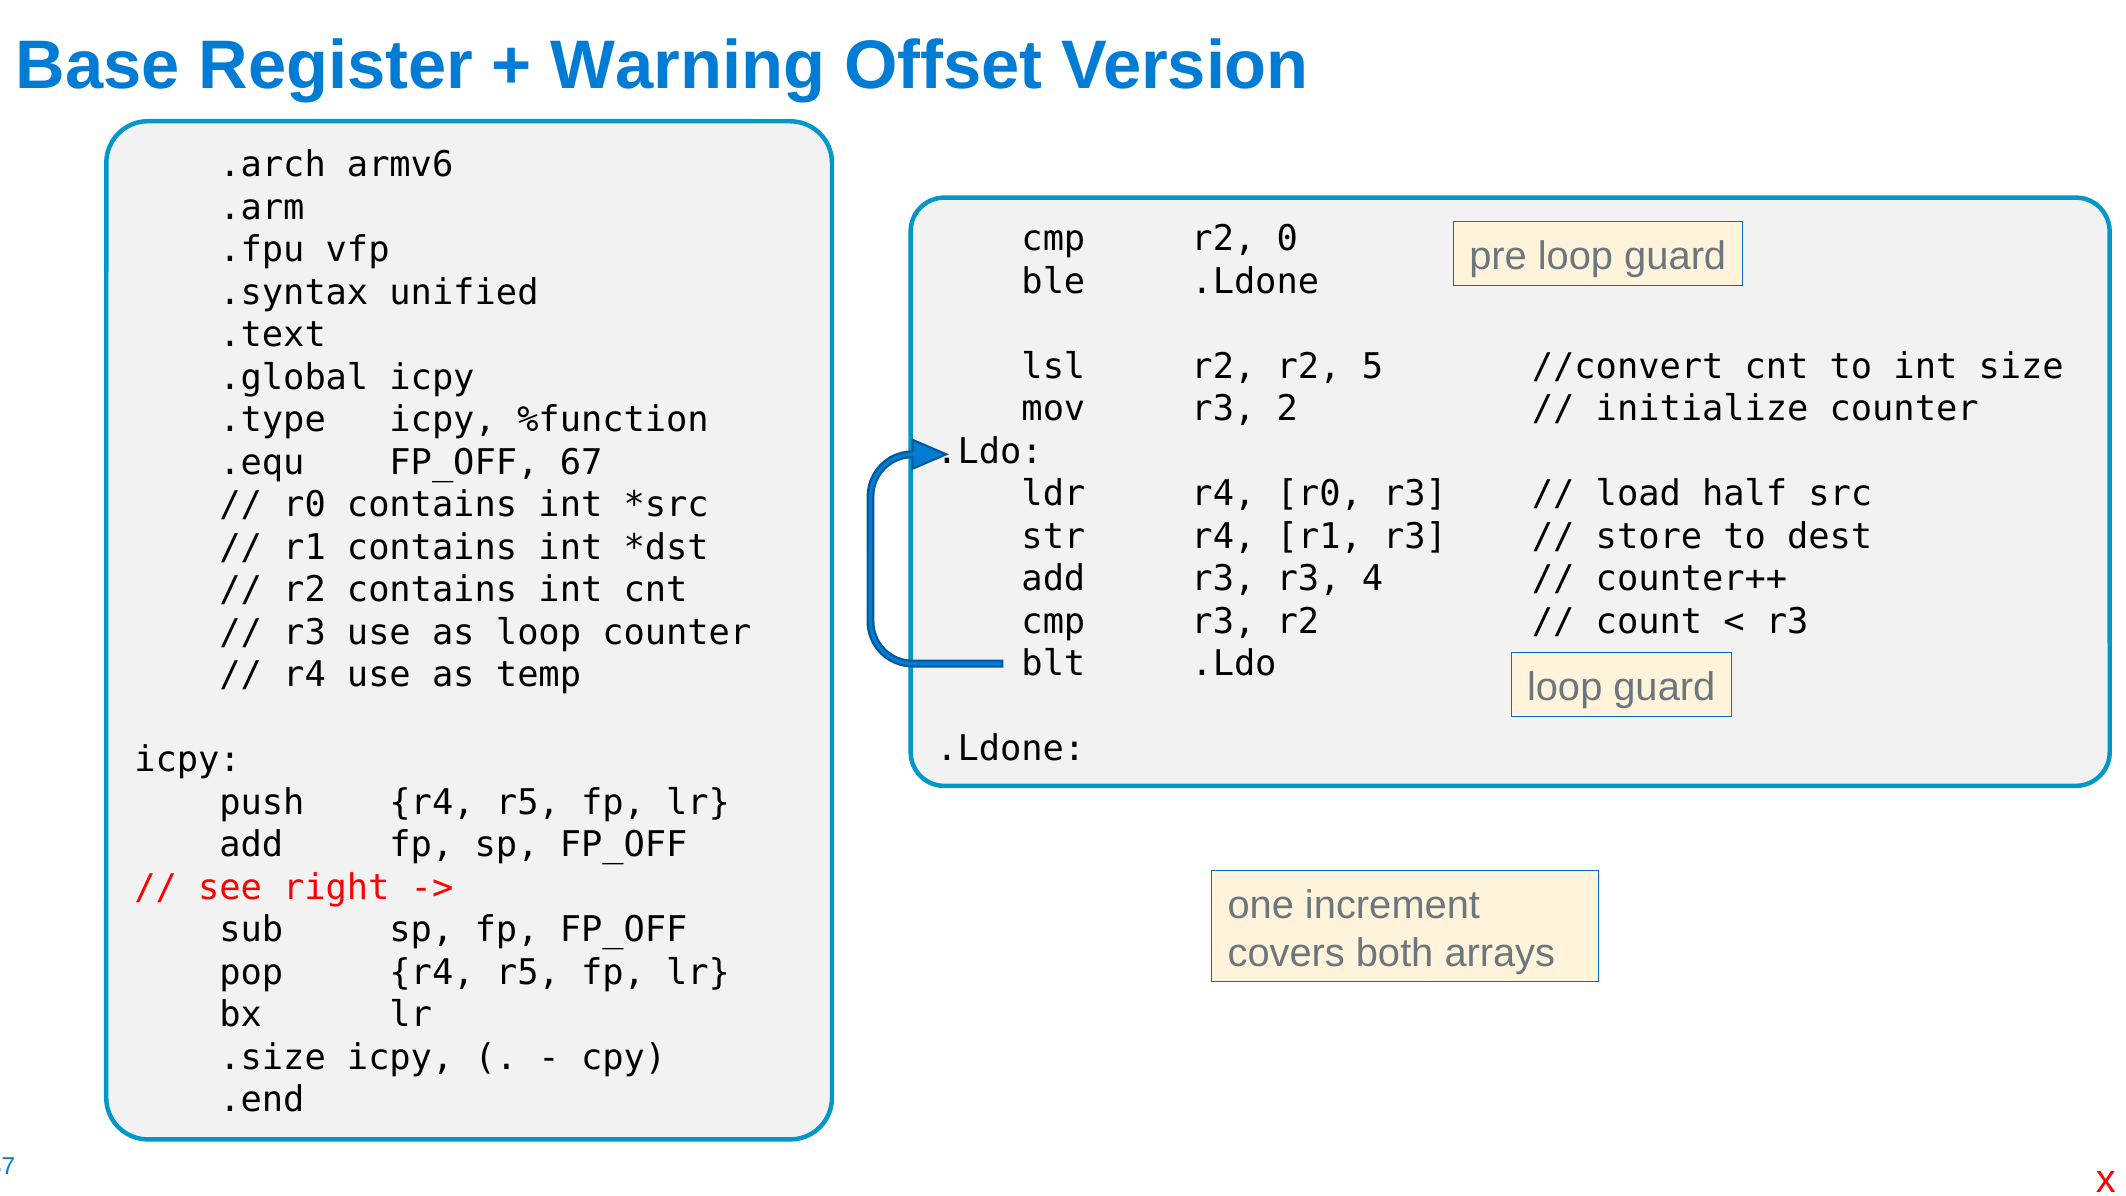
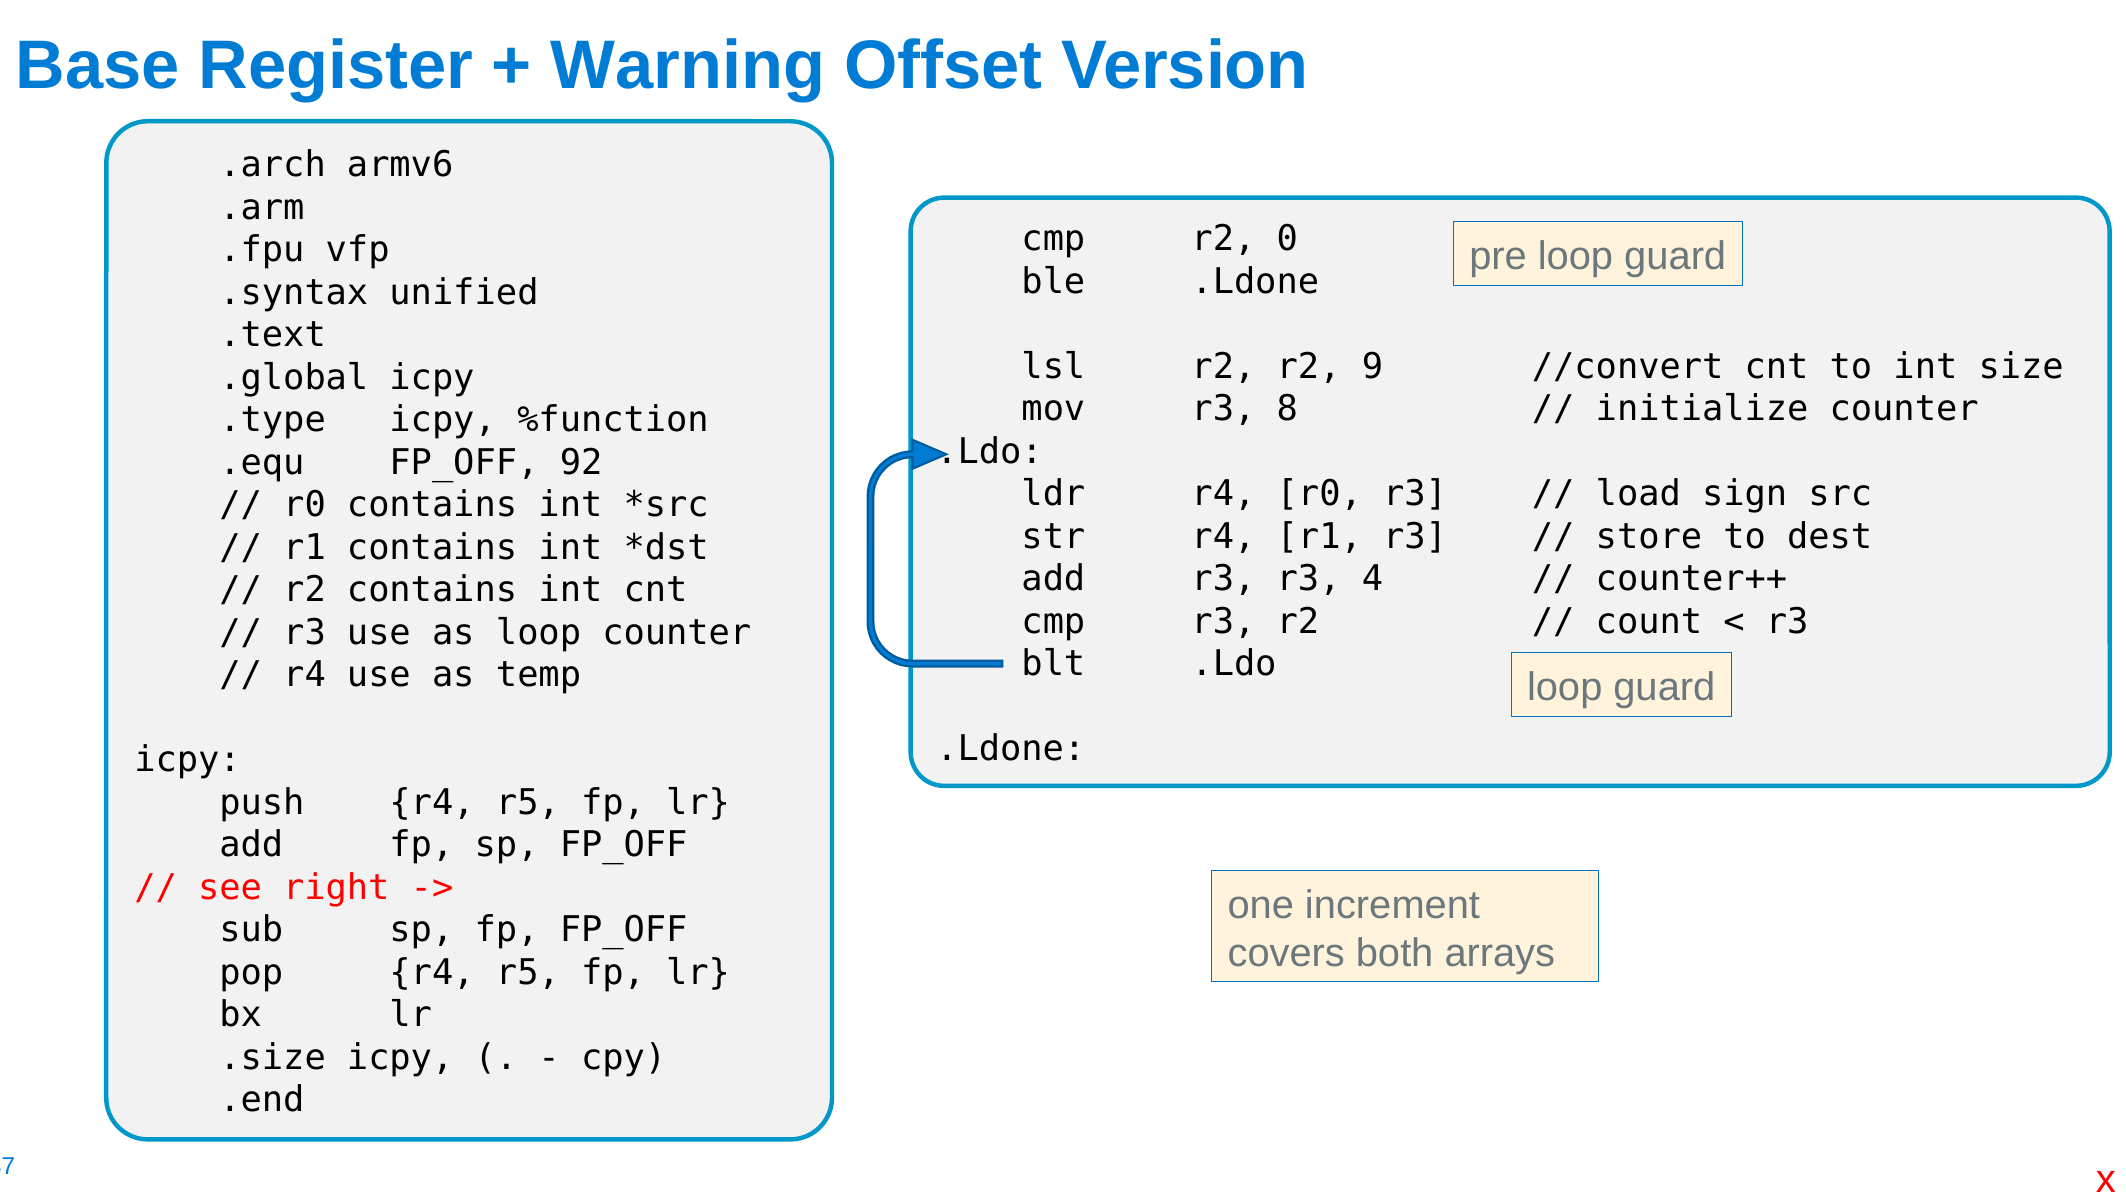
5: 5 -> 9
2: 2 -> 8
67: 67 -> 92
half: half -> sign
